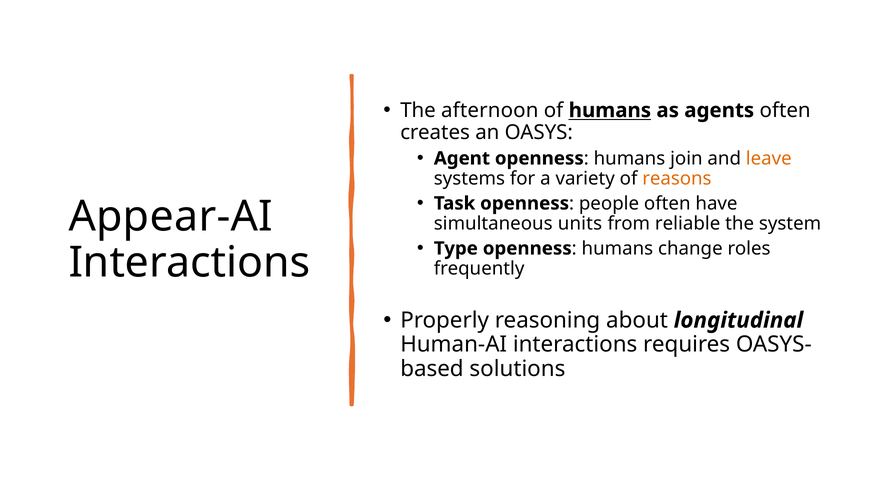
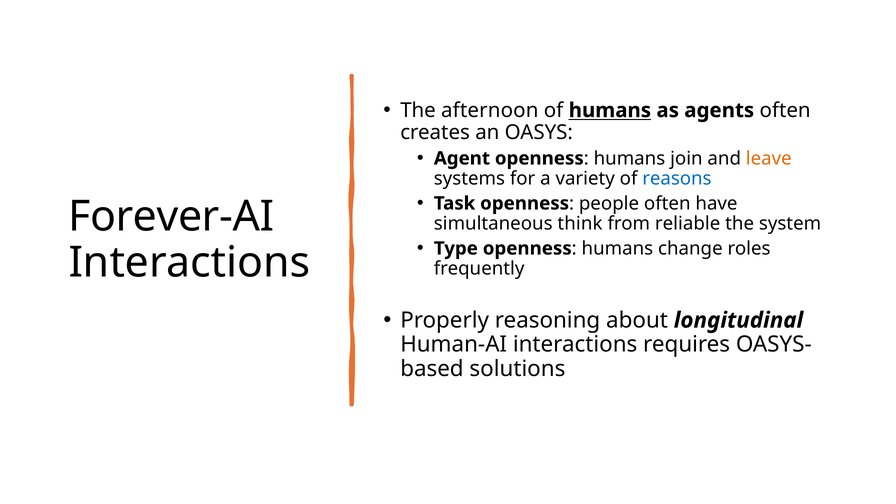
reasons colour: orange -> blue
Appear-AI: Appear-AI -> Forever-AI
units: units -> think
